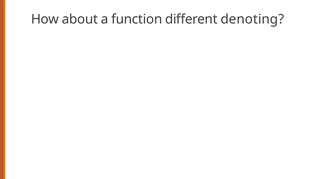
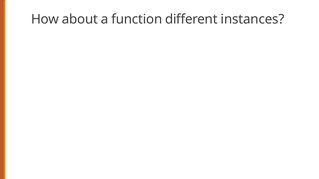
denoting: denoting -> instances
